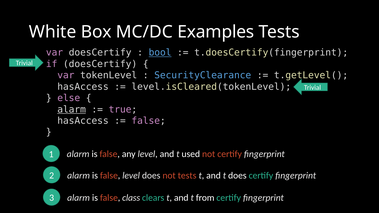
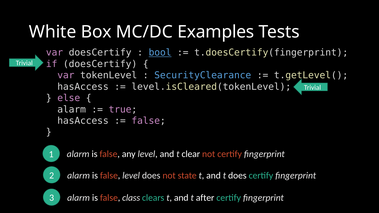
alarm at (72, 109) underline: present -> none
used: used -> clear
not tests: tests -> state
from: from -> after
